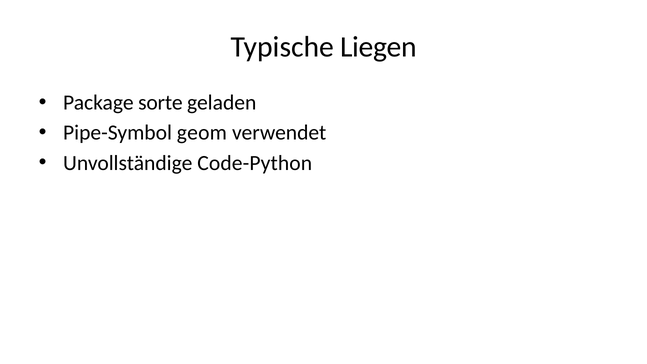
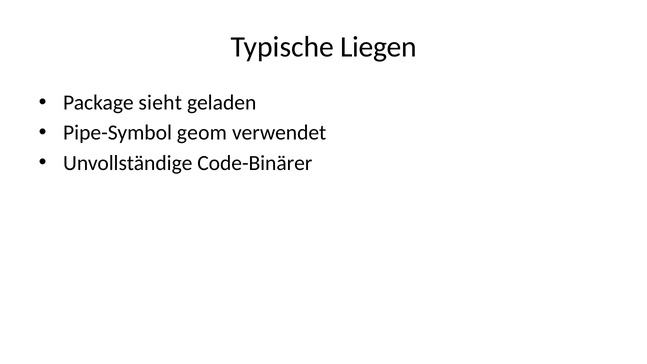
sorte: sorte -> sieht
Code-Python: Code-Python -> Code-Binärer
